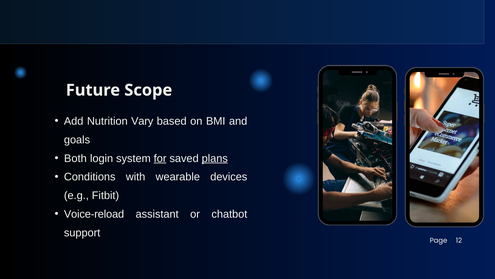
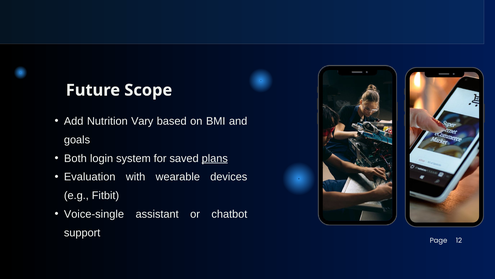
for underline: present -> none
Conditions: Conditions -> Evaluation
Voice-reload: Voice-reload -> Voice-single
